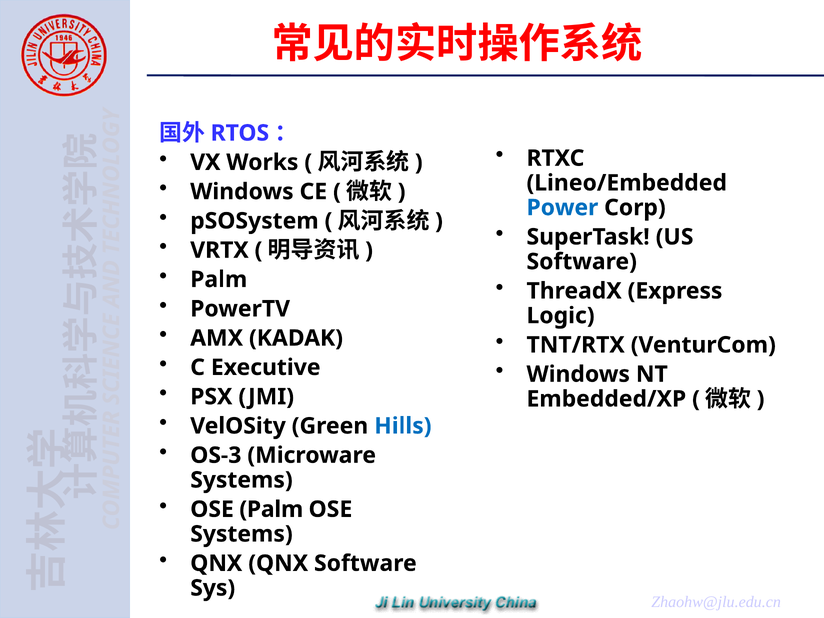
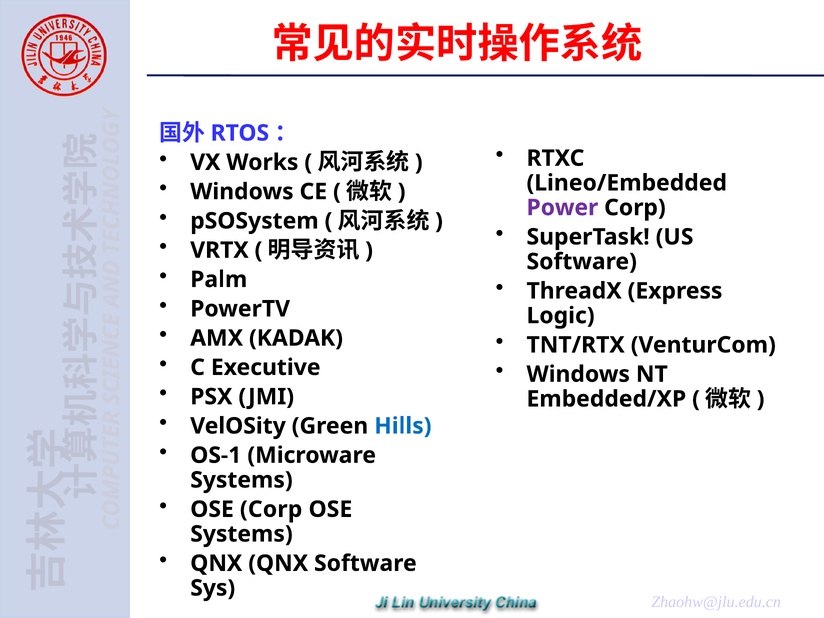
Power colour: blue -> purple
OS-3: OS-3 -> OS-1
OSE Palm: Palm -> Corp
